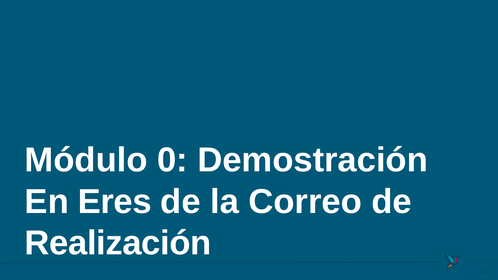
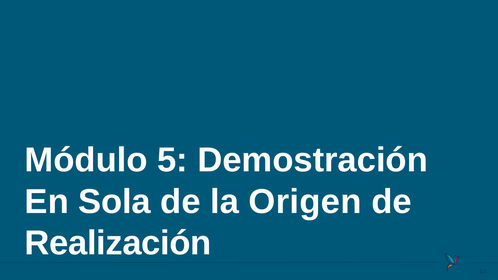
0: 0 -> 5
Eres: Eres -> Sola
Correo: Correo -> Origen
